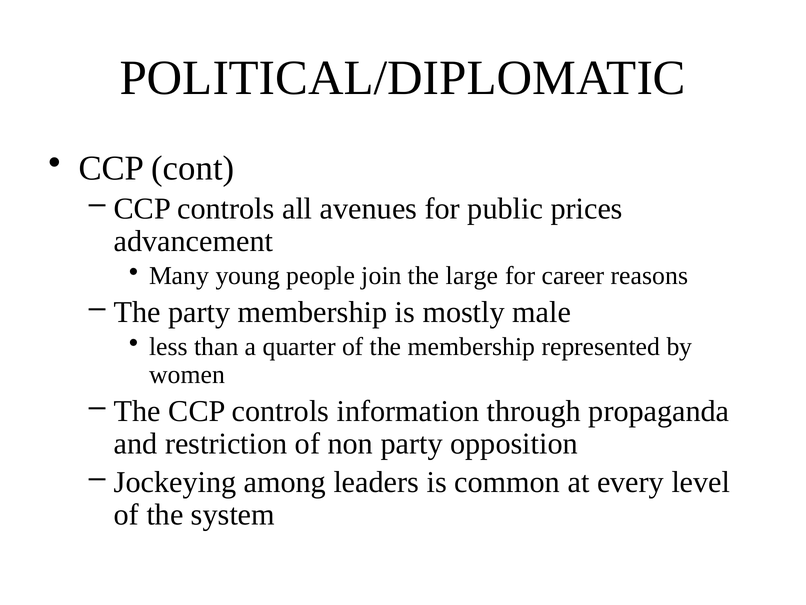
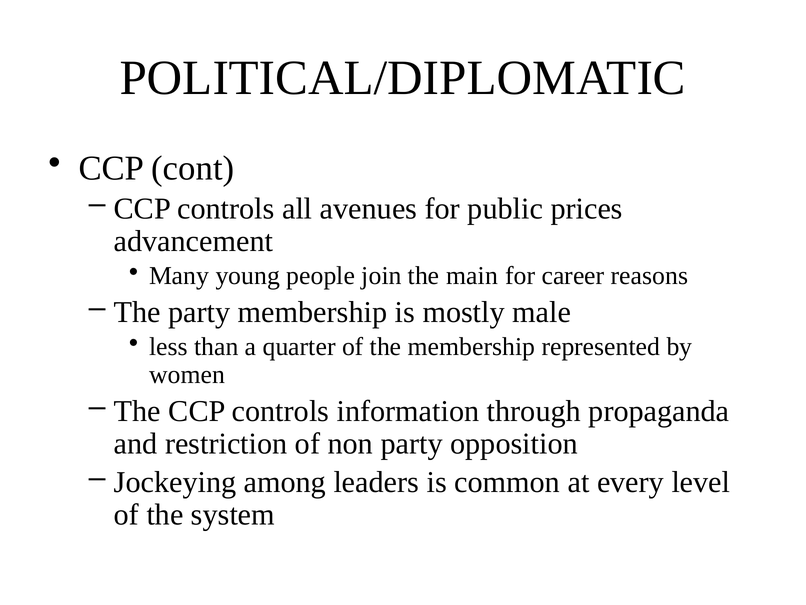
large: large -> main
